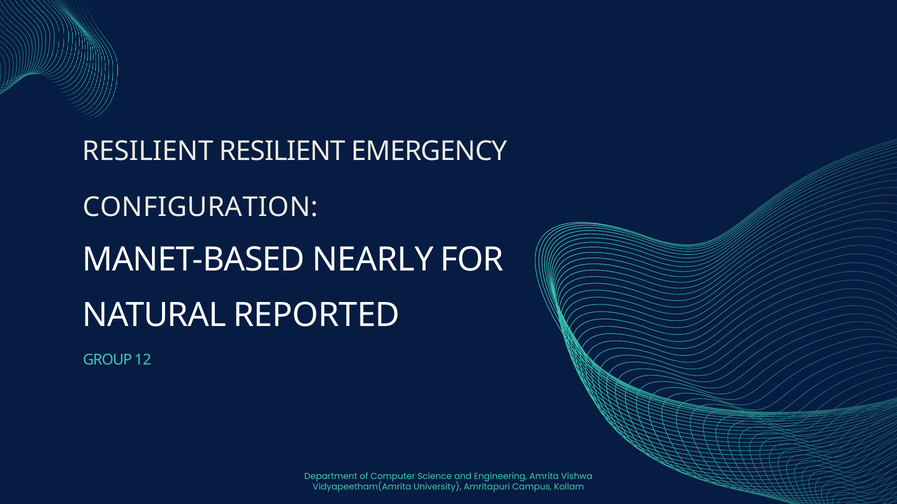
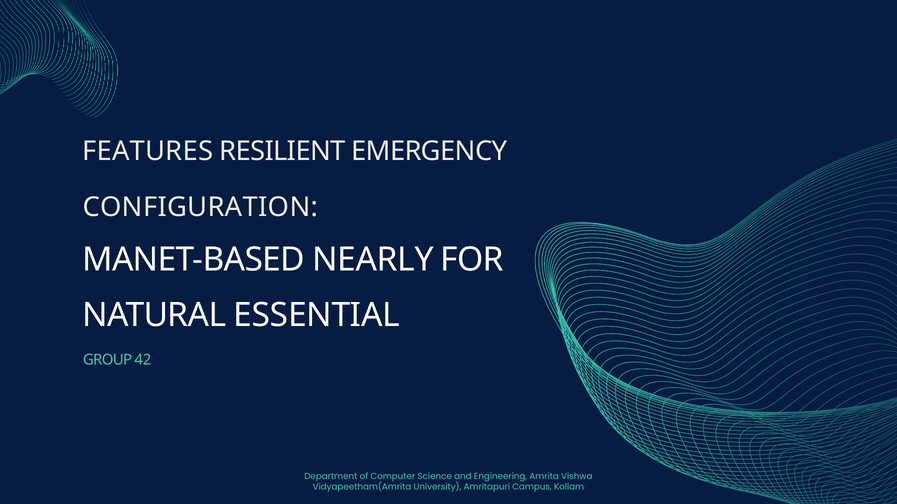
RESILIENT at (148, 152): RESILIENT -> FEATURES
REPORTED: REPORTED -> ESSENTIAL
12: 12 -> 42
